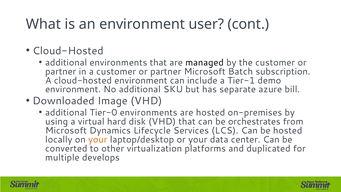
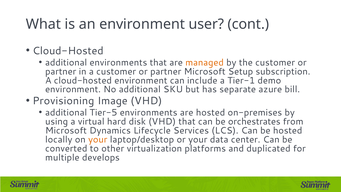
managed colour: black -> orange
Batch: Batch -> Setup
Downloaded: Downloaded -> Provisioning
Tier-0: Tier-0 -> Tier-5
